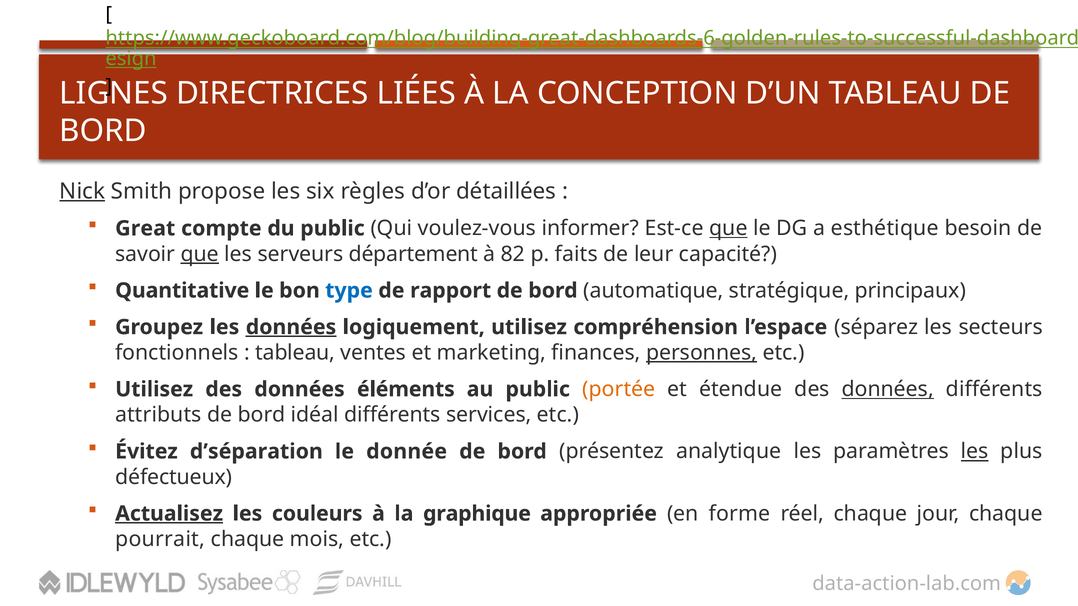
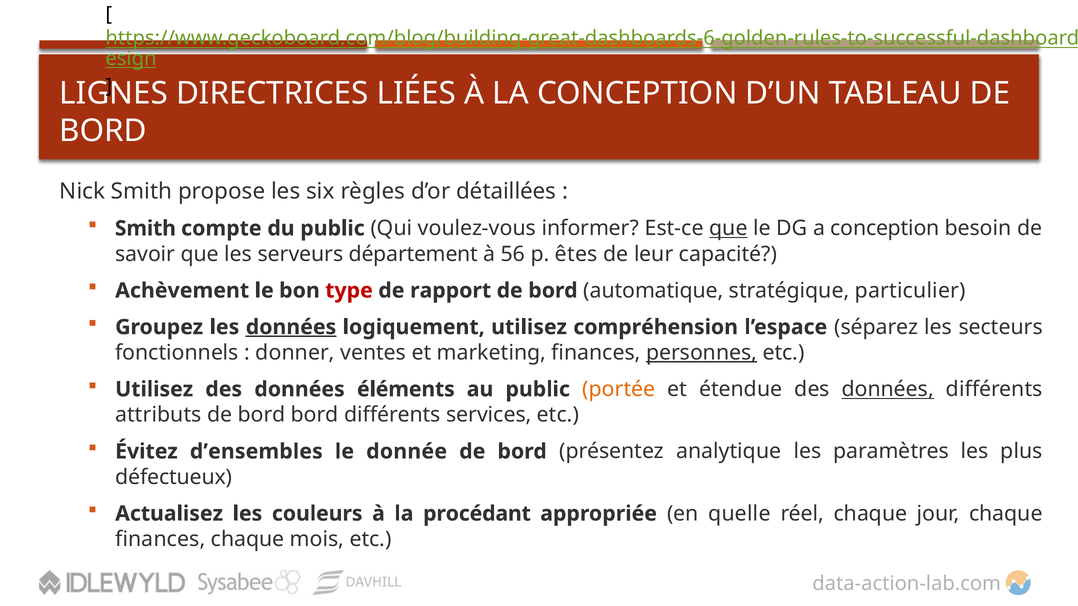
Nick underline: present -> none
Great at (145, 229): Great -> Smith
a esthétique: esthétique -> conception
que at (200, 254) underline: present -> none
82: 82 -> 56
faits: faits -> êtes
Quantitative: Quantitative -> Achèvement
type colour: blue -> red
principaux: principaux -> particulier
tableau at (295, 353): tableau -> donner
bord idéal: idéal -> bord
d’séparation: d’séparation -> d’ensembles
les at (975, 452) underline: present -> none
Actualisez underline: present -> none
graphique: graphique -> procédant
forme: forme -> quelle
pourrait at (160, 540): pourrait -> finances
